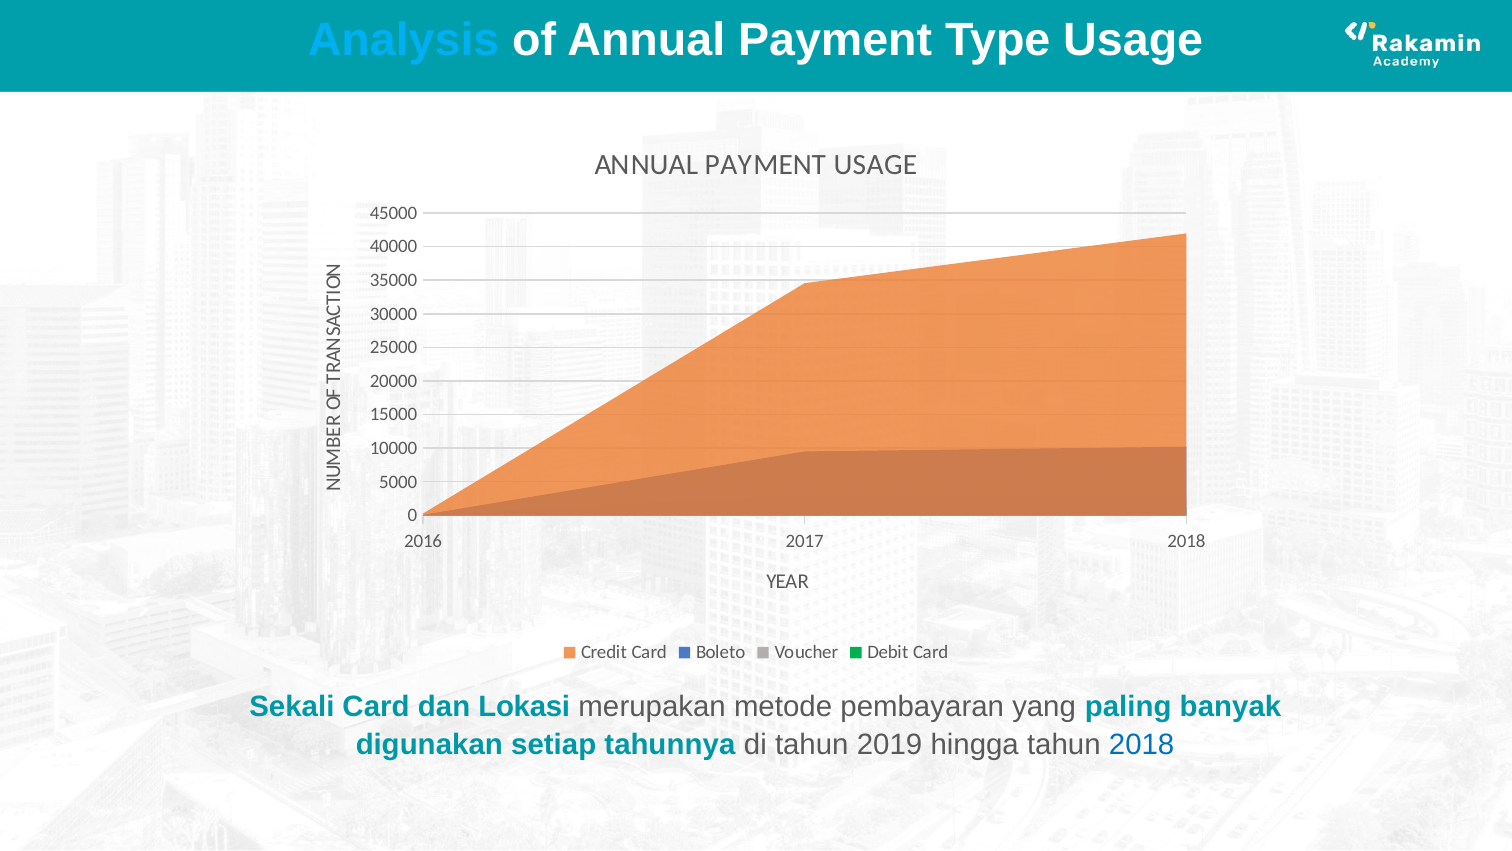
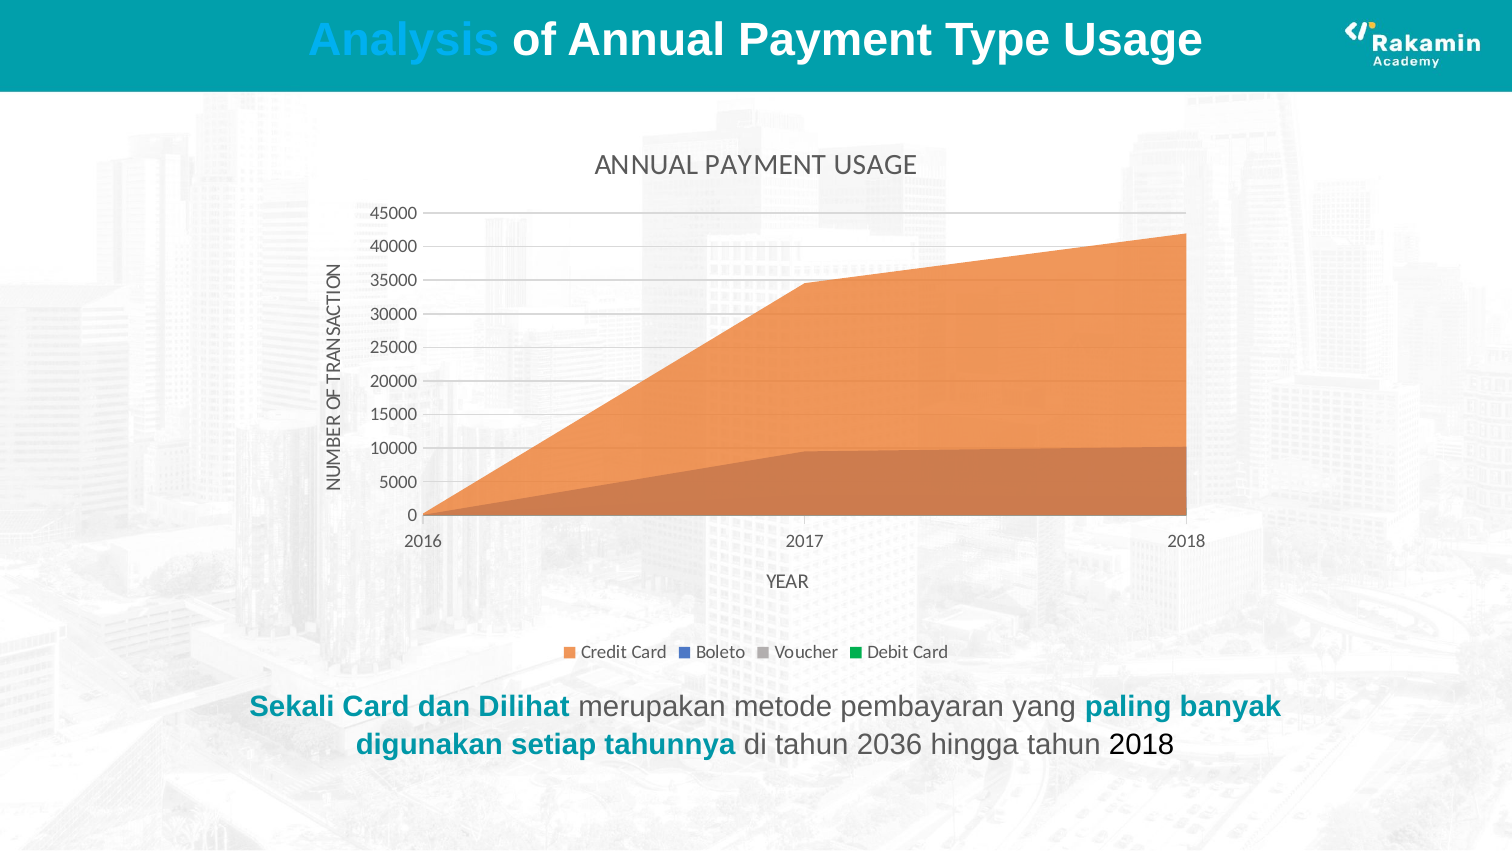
Lokasi: Lokasi -> Dilihat
2019: 2019 -> 2036
2018 at (1142, 745) colour: blue -> black
